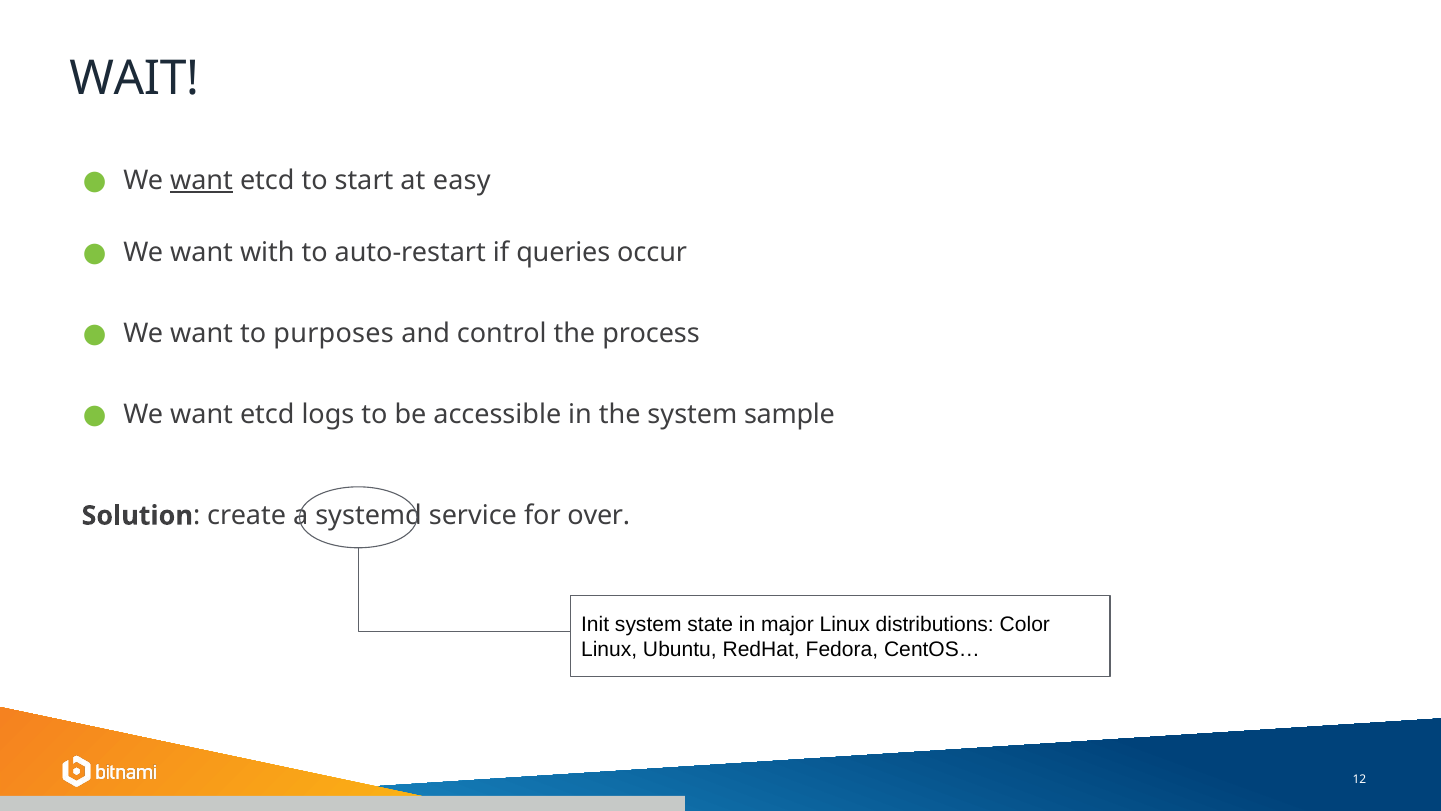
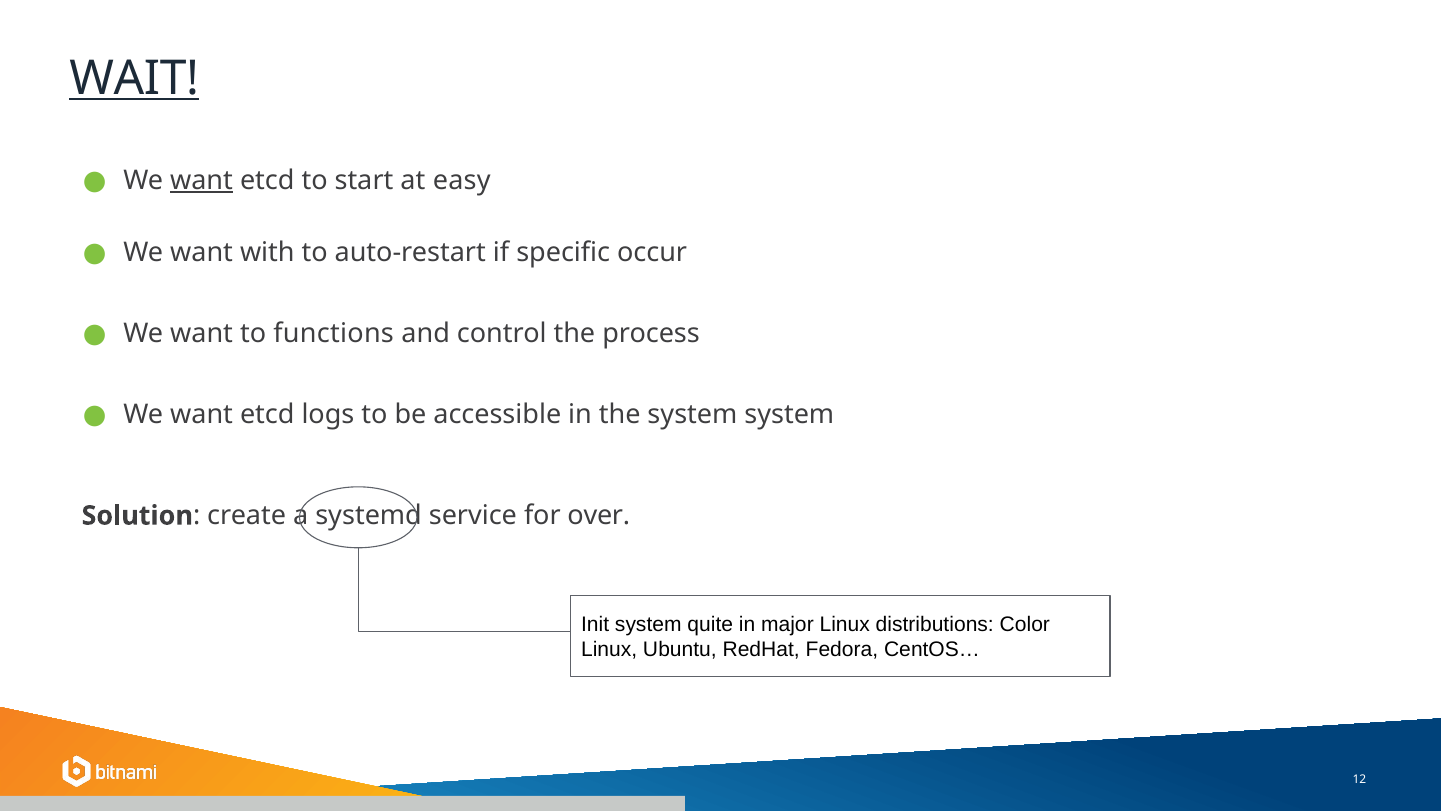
WAIT underline: none -> present
queries: queries -> specific
purposes: purposes -> functions
system sample: sample -> system
state: state -> quite
